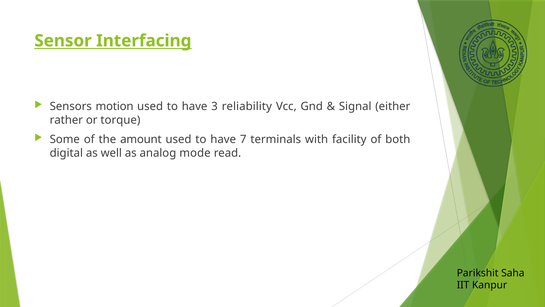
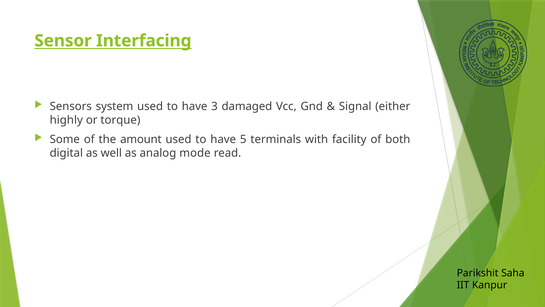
motion: motion -> system
reliability: reliability -> damaged
rather: rather -> highly
7: 7 -> 5
